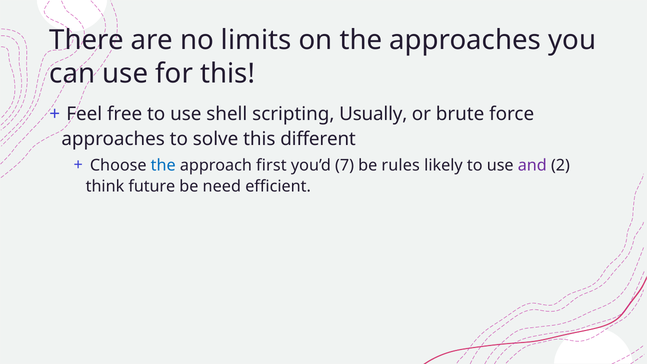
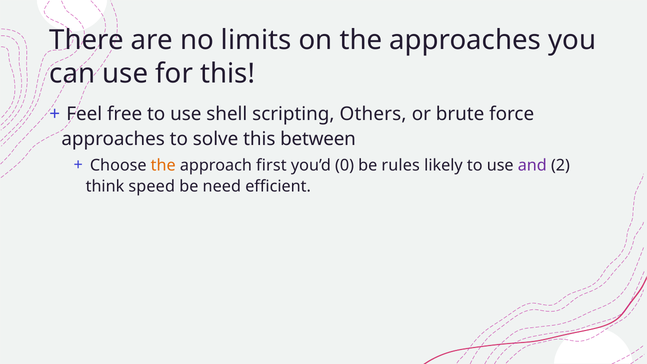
Usually: Usually -> Others
different: different -> between
the at (163, 165) colour: blue -> orange
7: 7 -> 0
future: future -> speed
